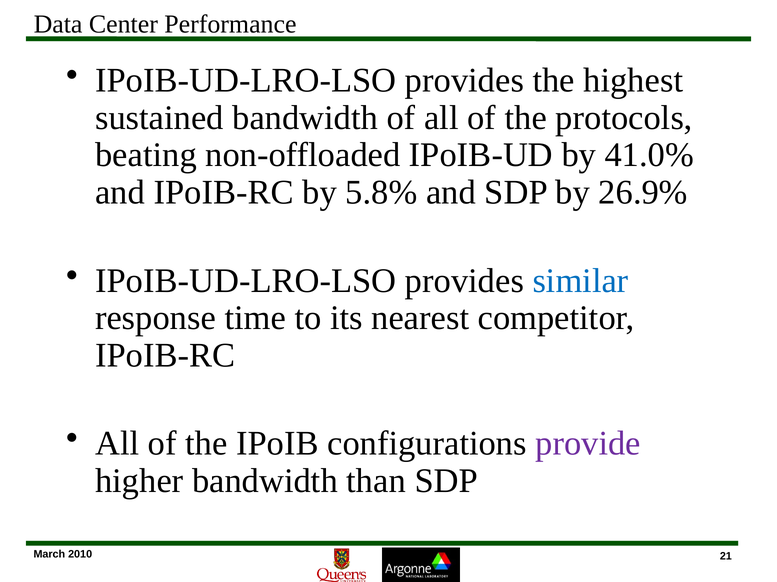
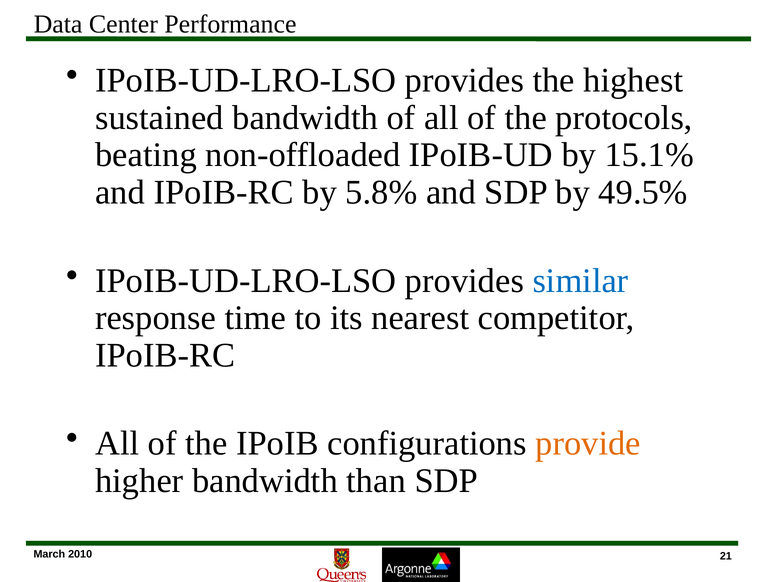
41.0%: 41.0% -> 15.1%
26.9%: 26.9% -> 49.5%
provide colour: purple -> orange
